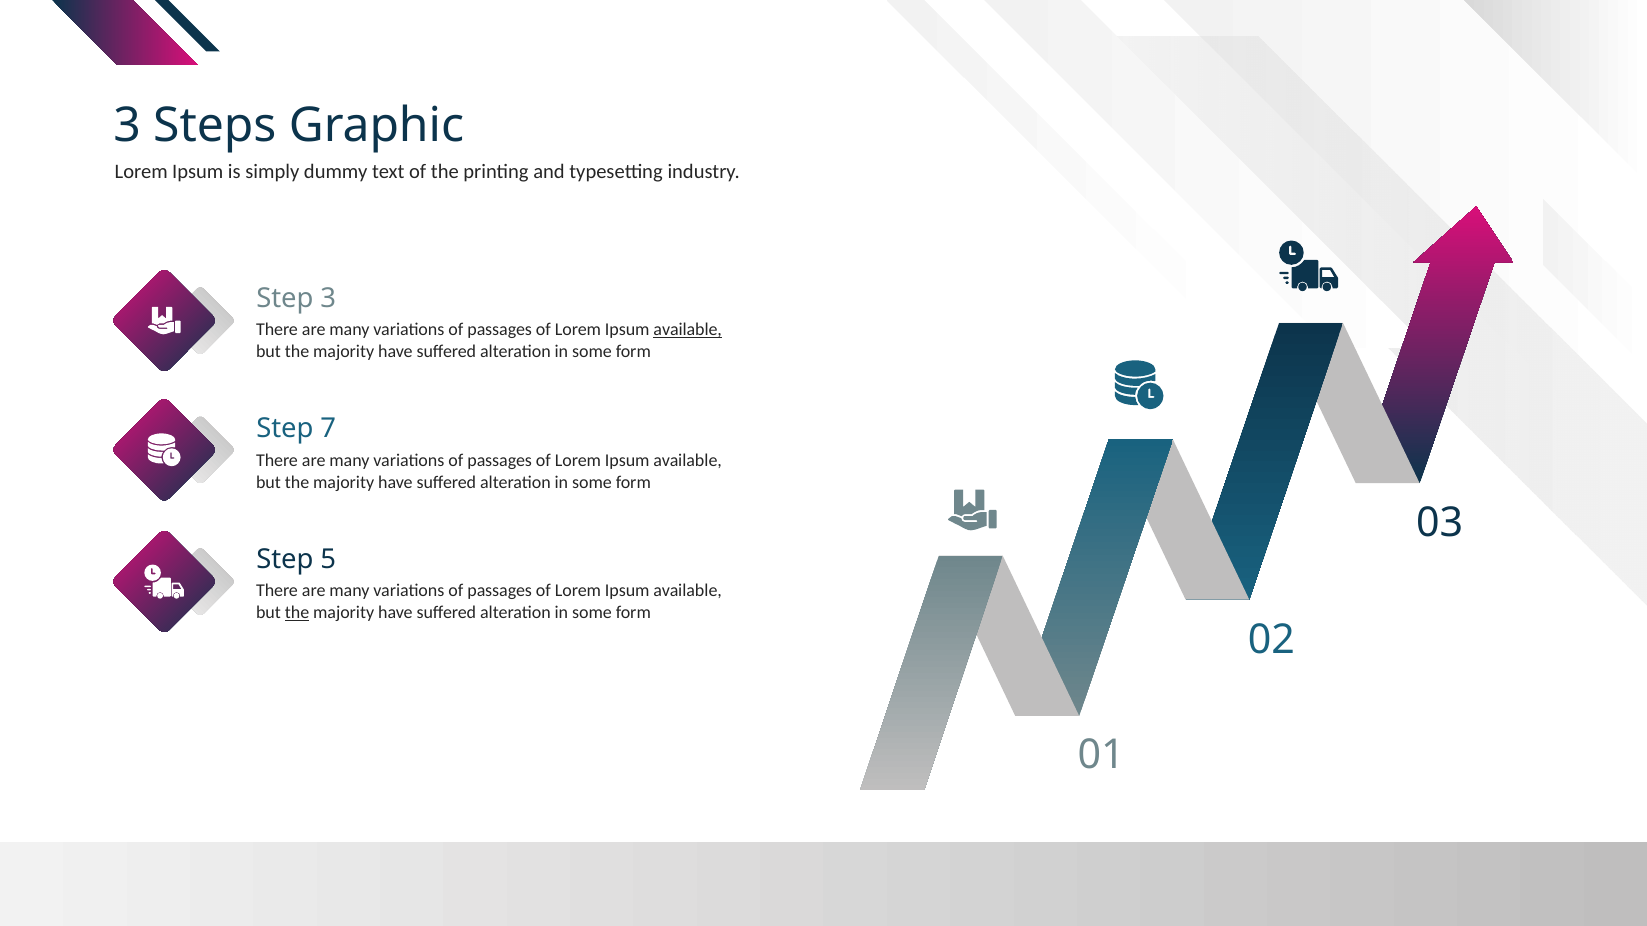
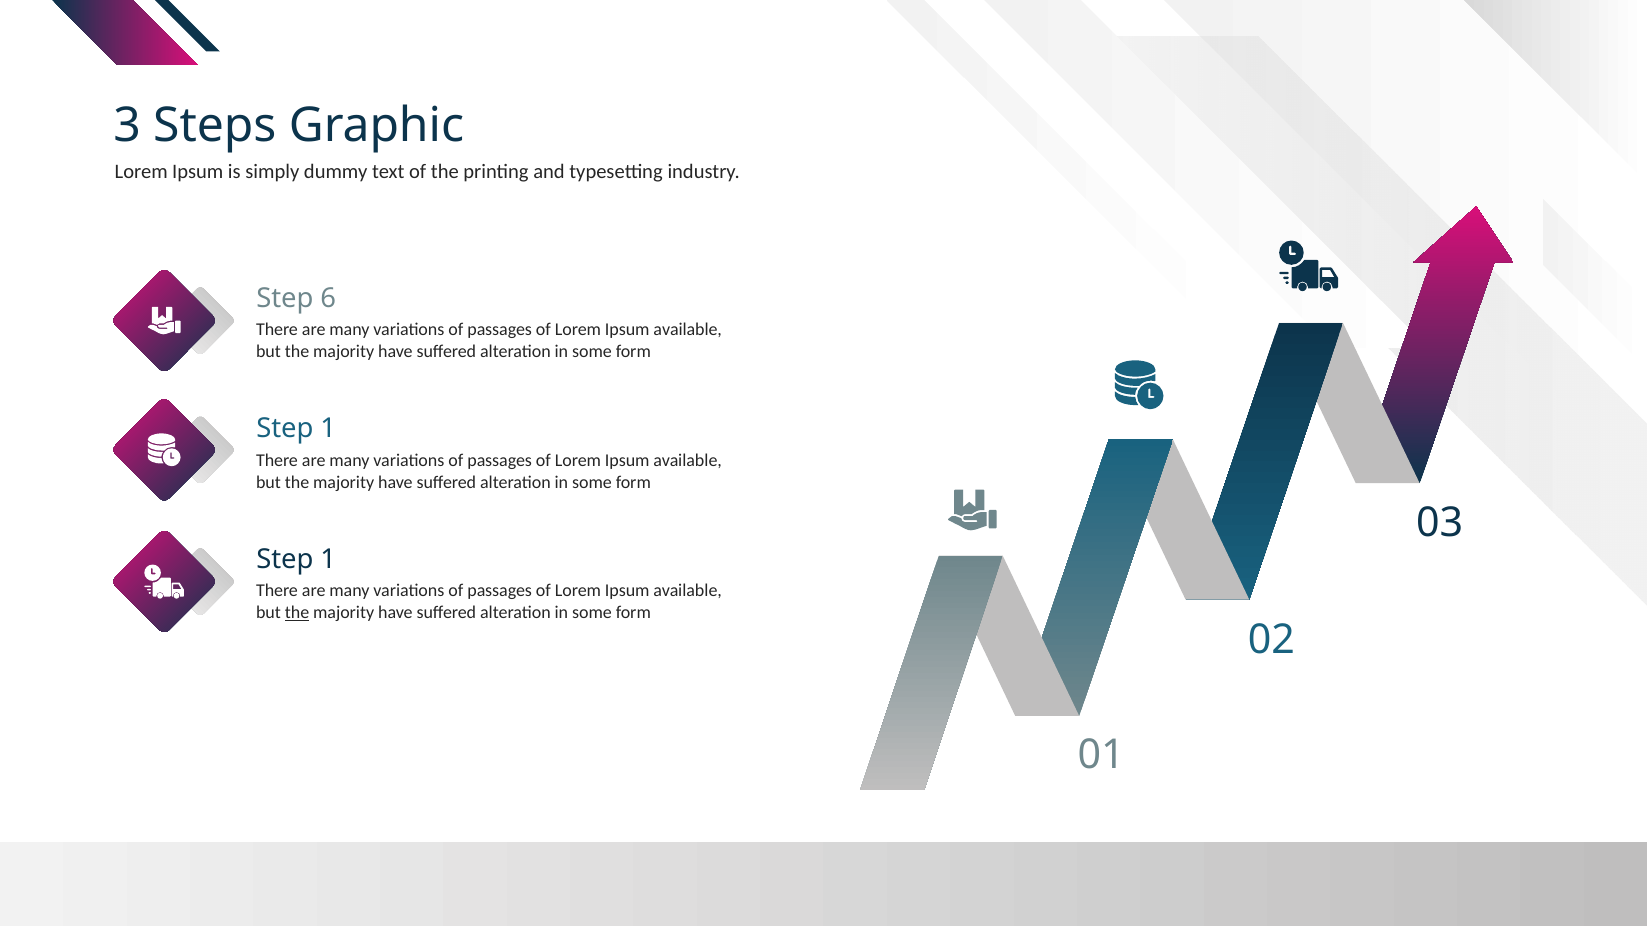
Step 3: 3 -> 6
available at (688, 330) underline: present -> none
7 at (328, 429): 7 -> 1
5 at (328, 559): 5 -> 1
